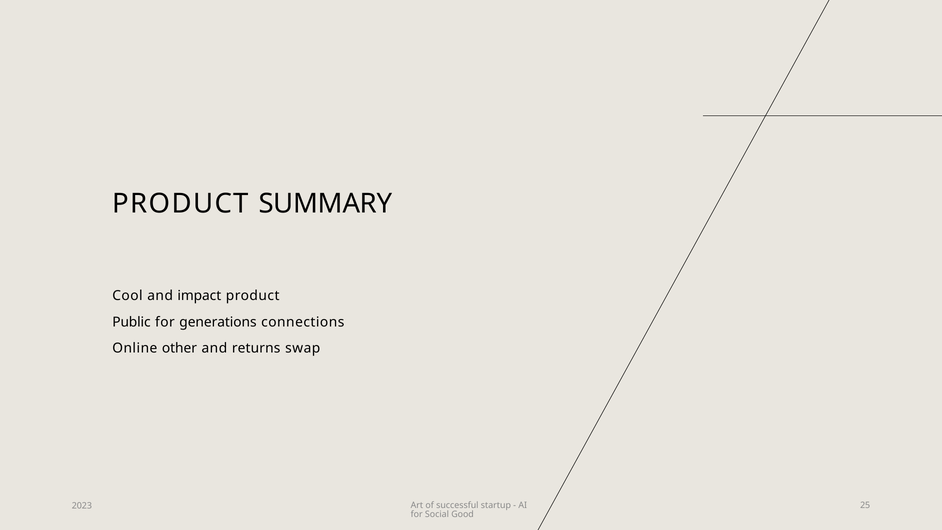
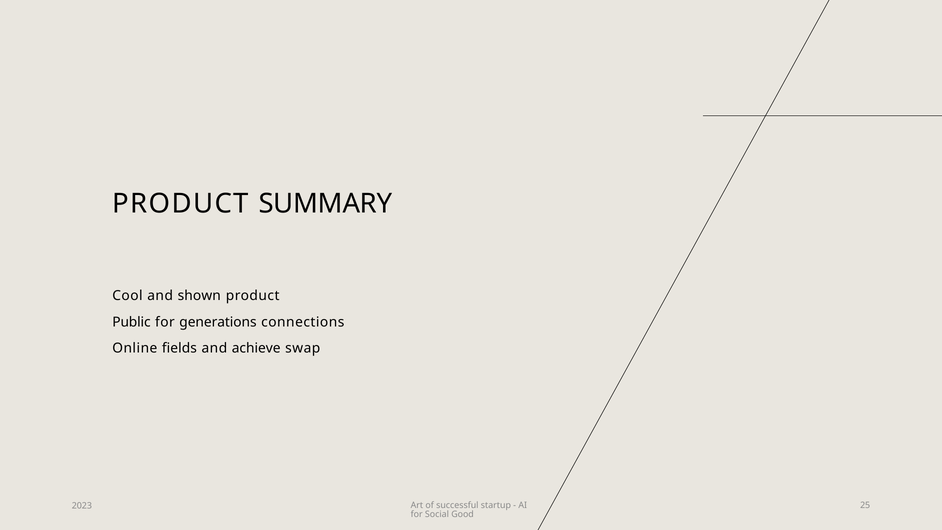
impact: impact -> shown
other: other -> fields
returns: returns -> achieve
